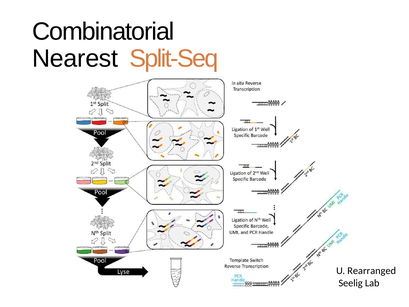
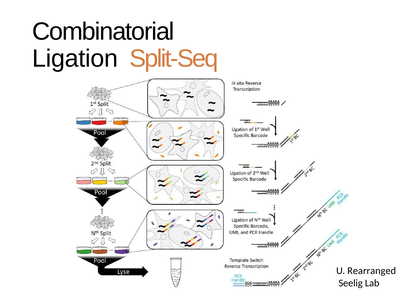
Nearest: Nearest -> Ligation
